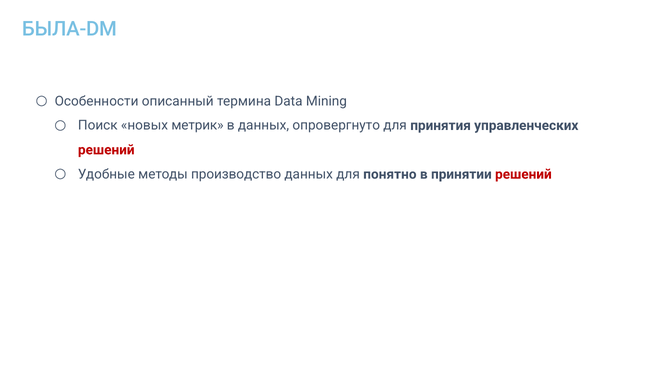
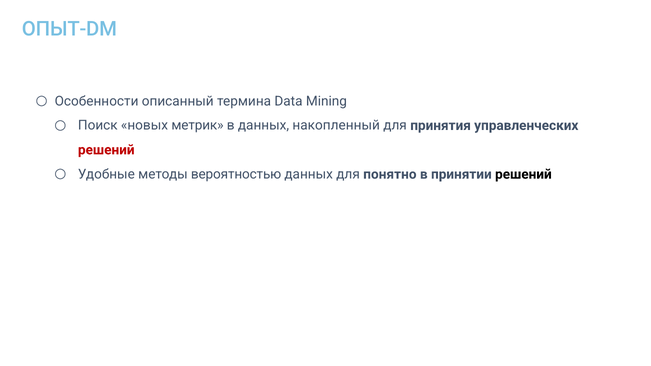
БЫЛА-DM: БЫЛА-DM -> ОПЫТ-DM
опровергнуто: опровергнуто -> накопленный
производство: производство -> вероятностью
решений at (523, 174) colour: red -> black
